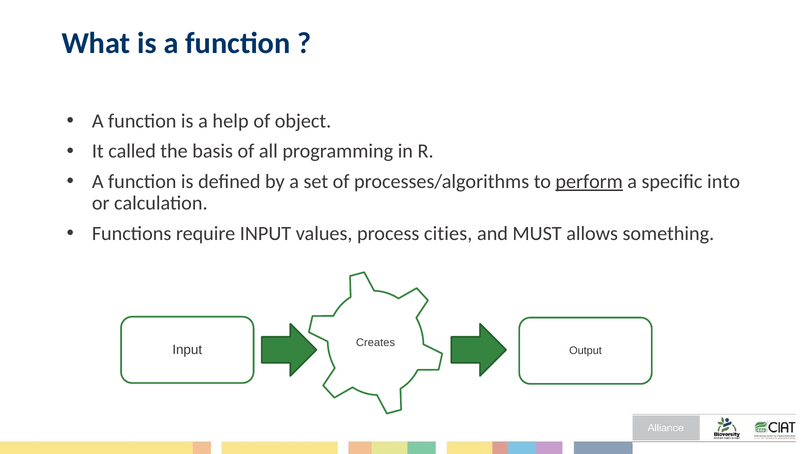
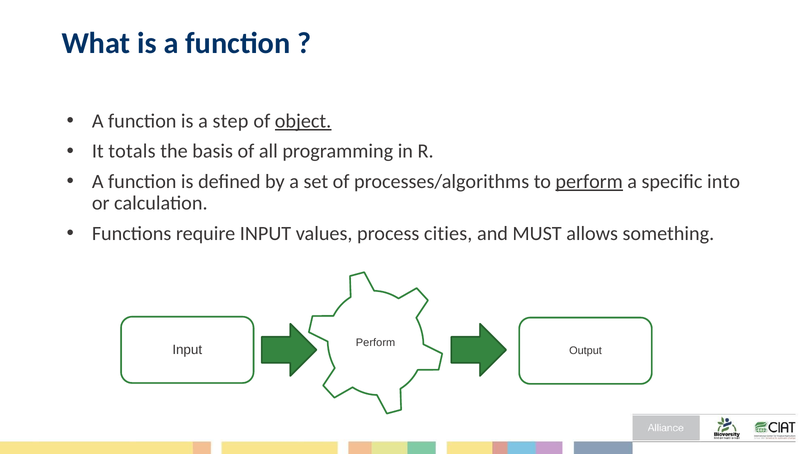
help: help -> step
object underline: none -> present
called: called -> totals
Creates at (376, 343): Creates -> Perform
